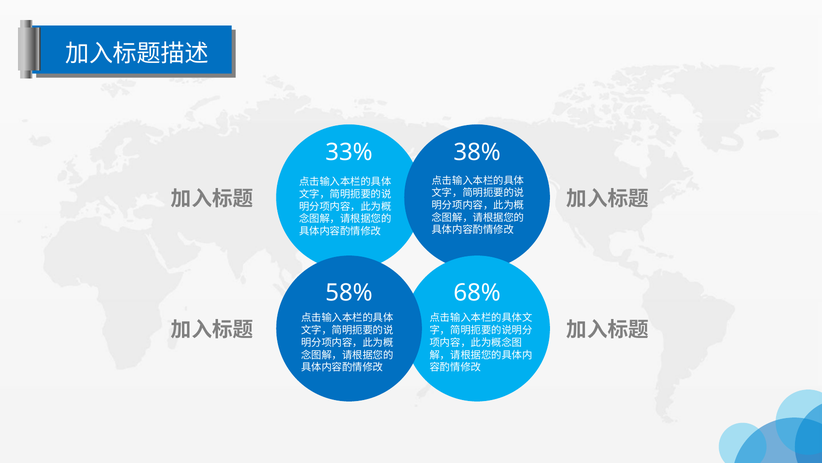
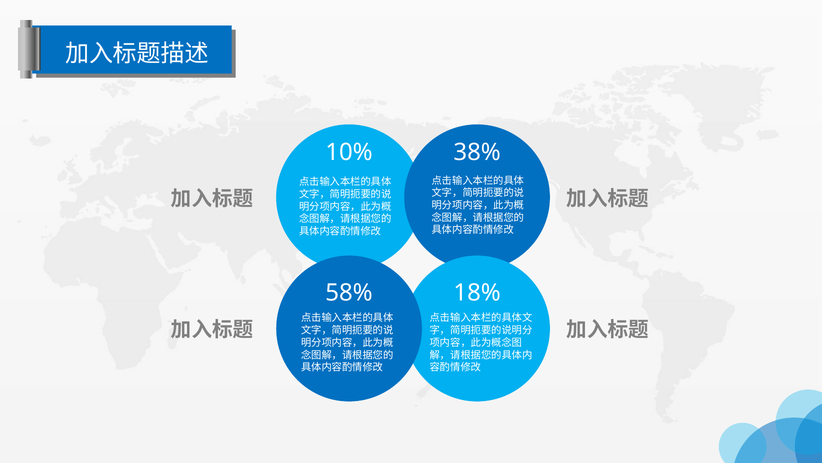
33%: 33% -> 10%
68%: 68% -> 18%
